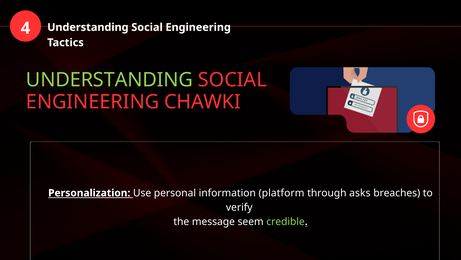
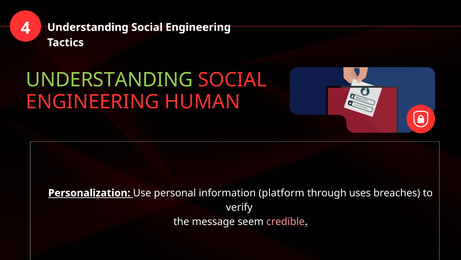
CHAWKI: CHAWKI -> HUMAN
asks: asks -> uses
credible colour: light green -> pink
